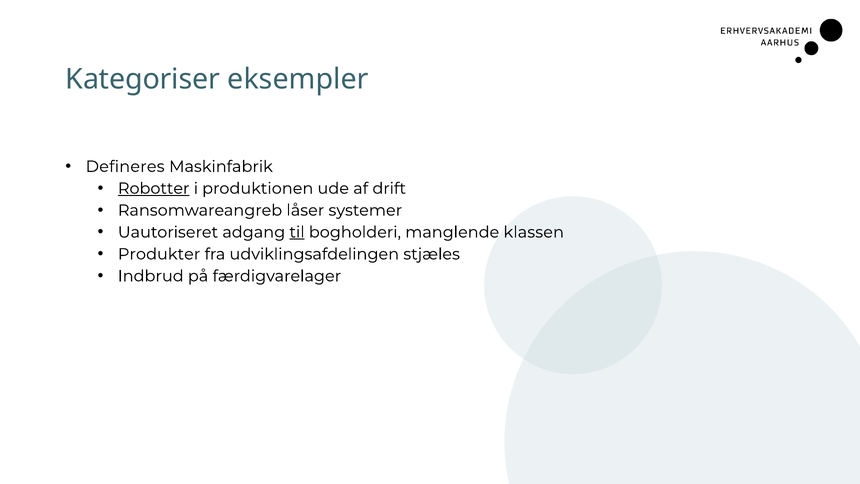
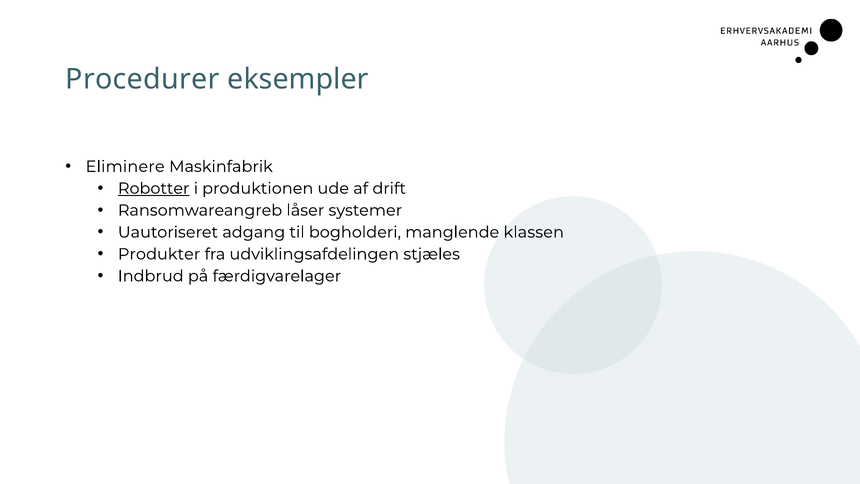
Kategoriser: Kategoriser -> Procedurer
Defineres: Defineres -> Eliminere
til underline: present -> none
